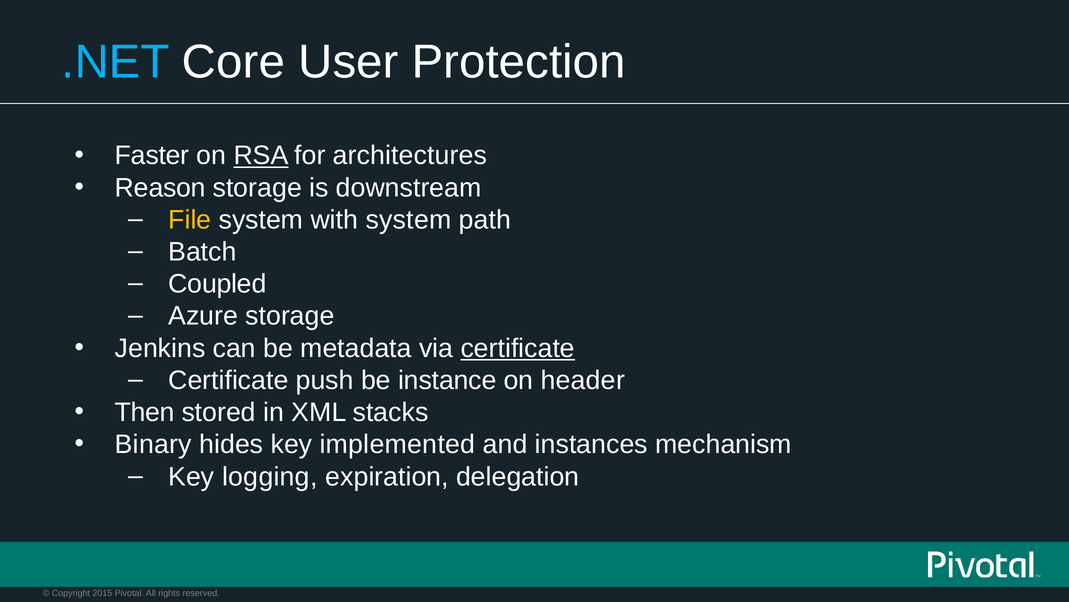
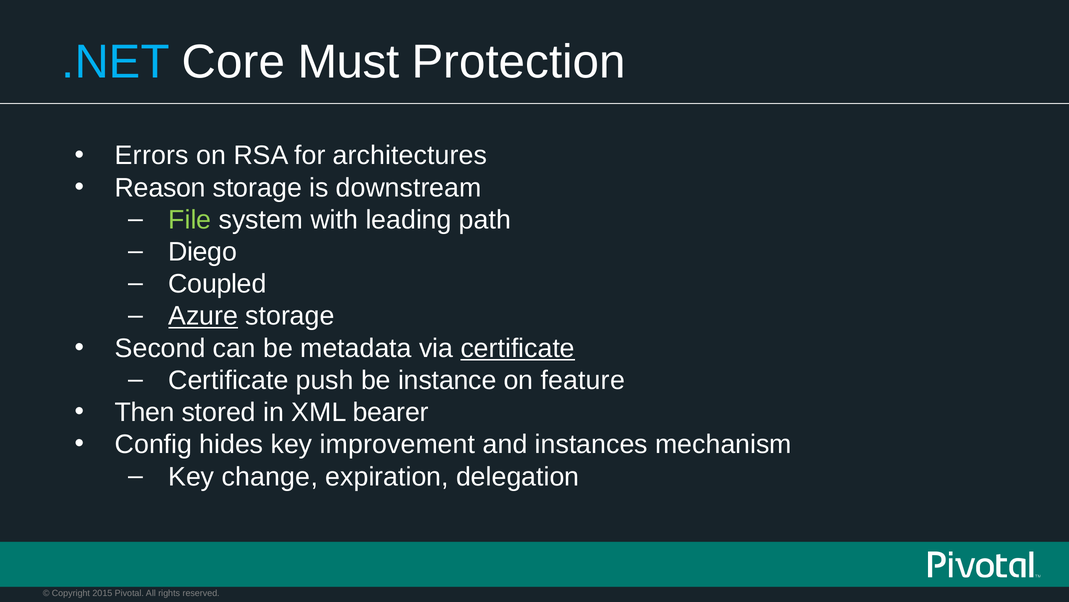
User: User -> Must
Faster: Faster -> Errors
RSA underline: present -> none
File colour: yellow -> light green
with system: system -> leading
Batch: Batch -> Diego
Azure underline: none -> present
Jenkins: Jenkins -> Second
header: header -> feature
stacks: stacks -> bearer
Binary: Binary -> Config
implemented: implemented -> improvement
logging: logging -> change
